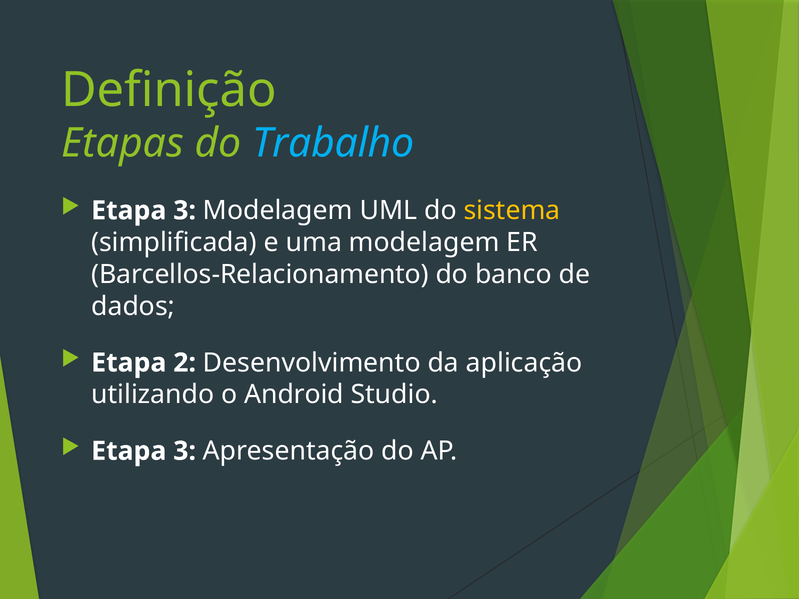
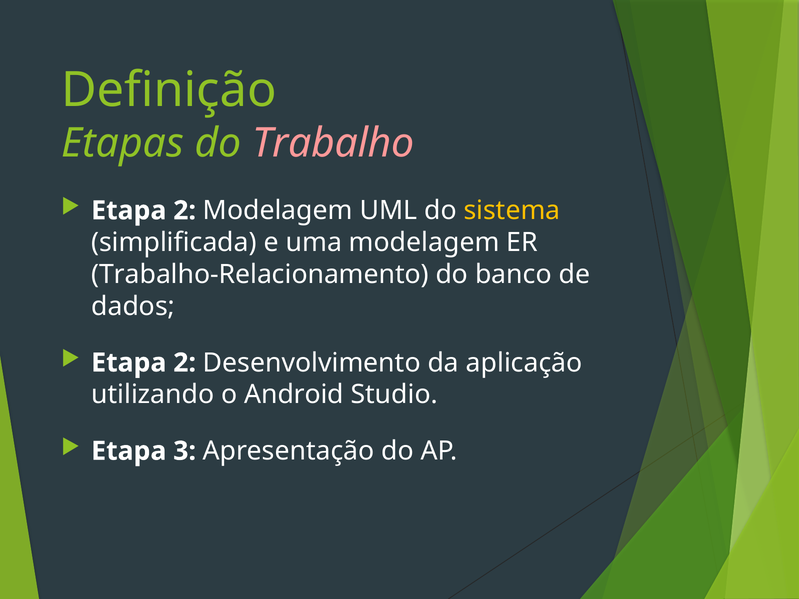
Trabalho colour: light blue -> pink
3 at (185, 211): 3 -> 2
Barcellos-Relacionamento: Barcellos-Relacionamento -> Trabalho-Relacionamento
